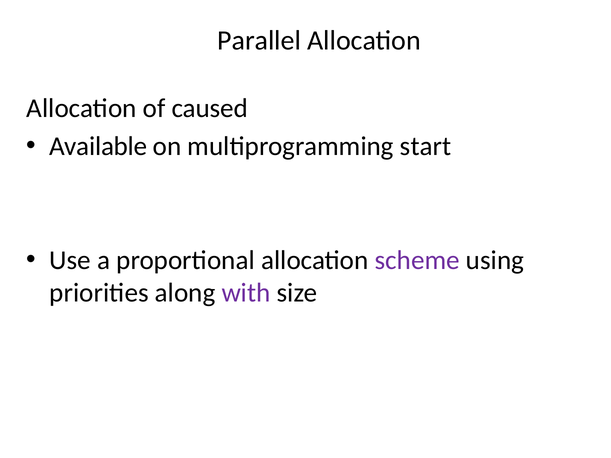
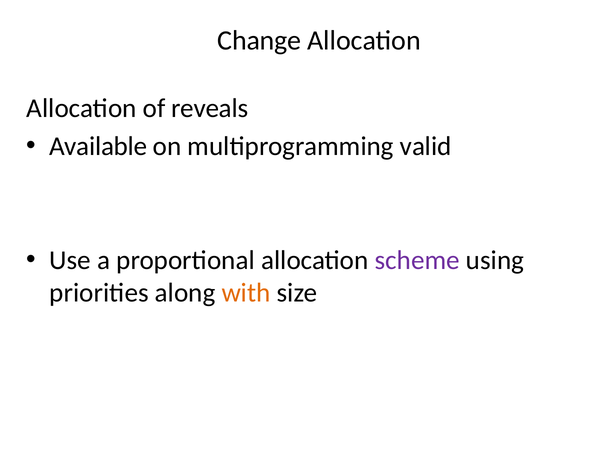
Parallel: Parallel -> Change
caused: caused -> reveals
start: start -> valid
with colour: purple -> orange
